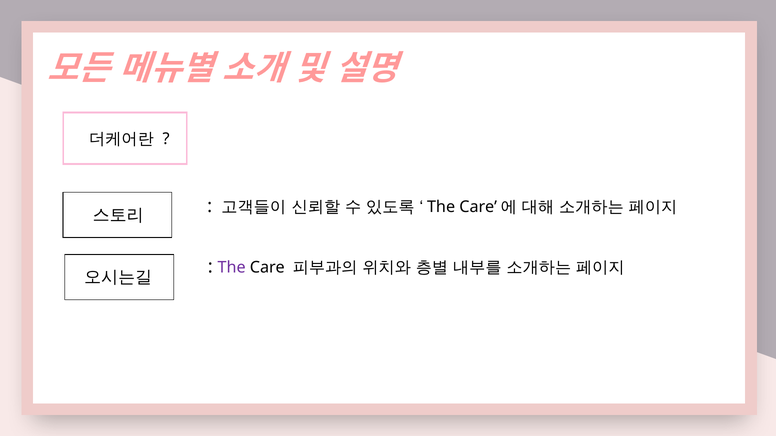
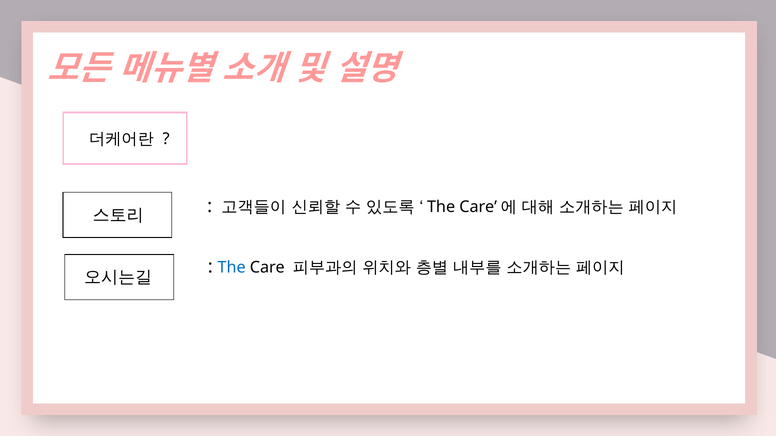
The at (232, 268) colour: purple -> blue
